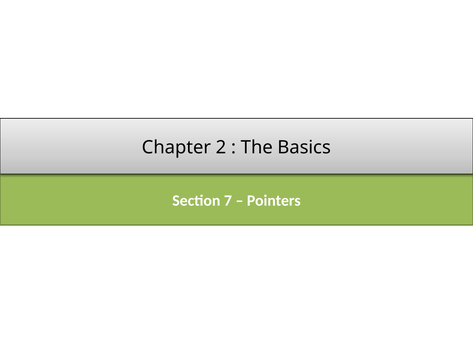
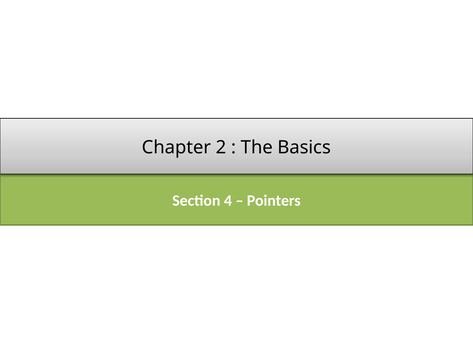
7: 7 -> 4
